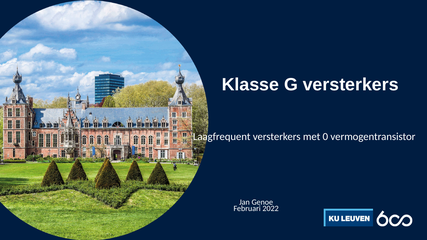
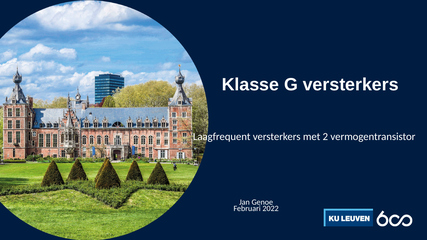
0: 0 -> 2
